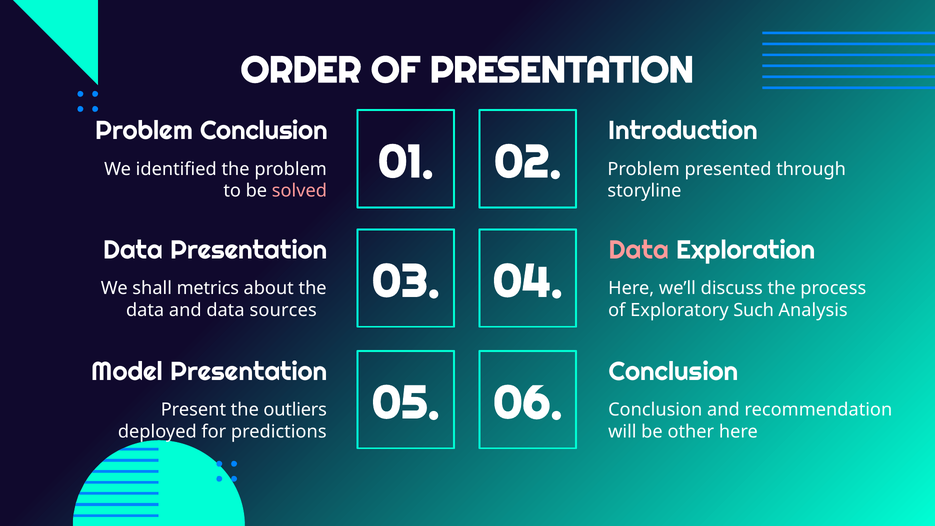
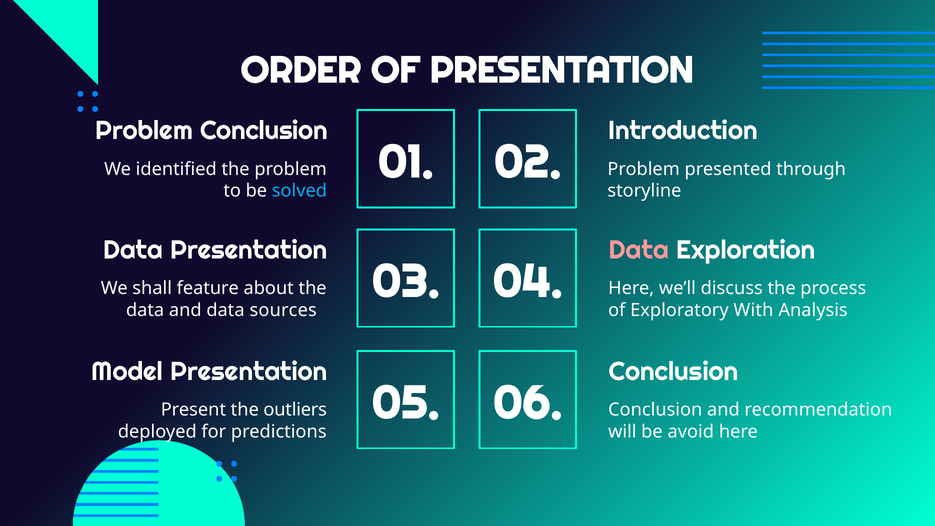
solved colour: pink -> light blue
metrics: metrics -> feature
Such: Such -> With
other: other -> avoid
